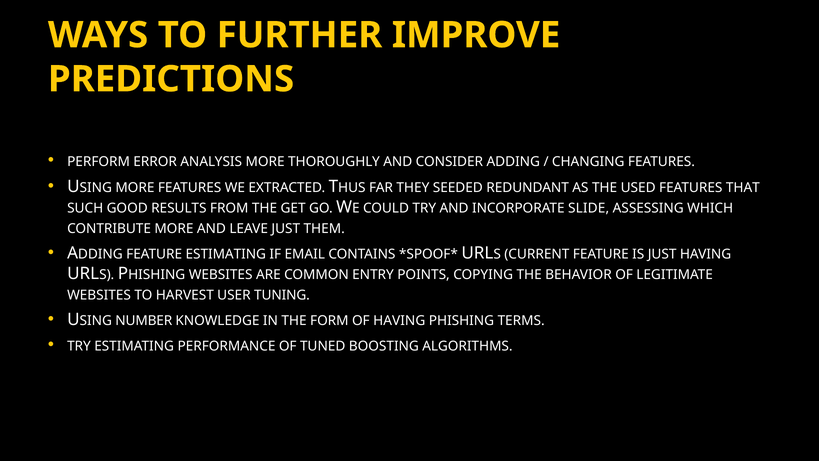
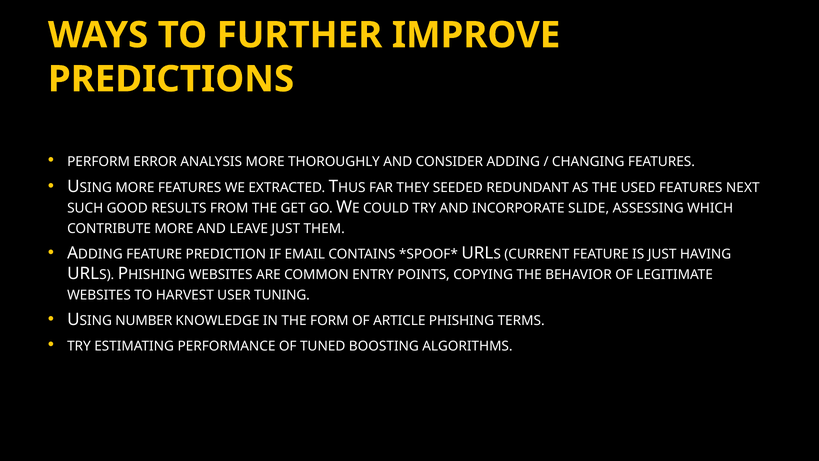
THAT: THAT -> NEXT
FEATURE ESTIMATING: ESTIMATING -> PREDICTION
OF HAVING: HAVING -> ARTICLE
